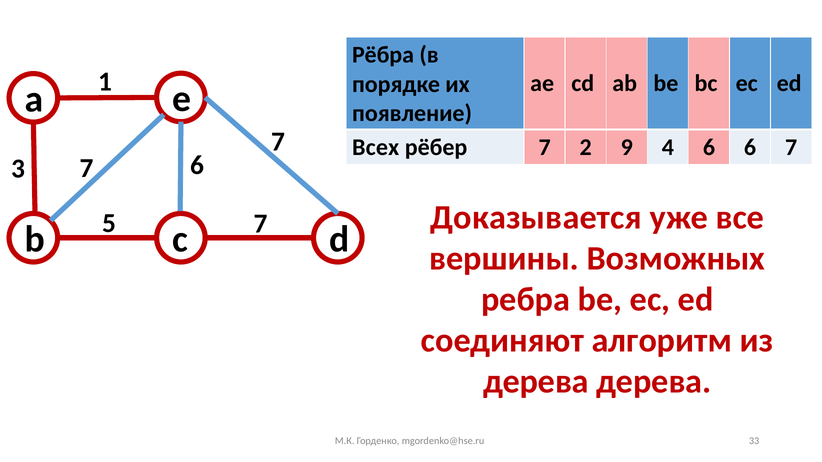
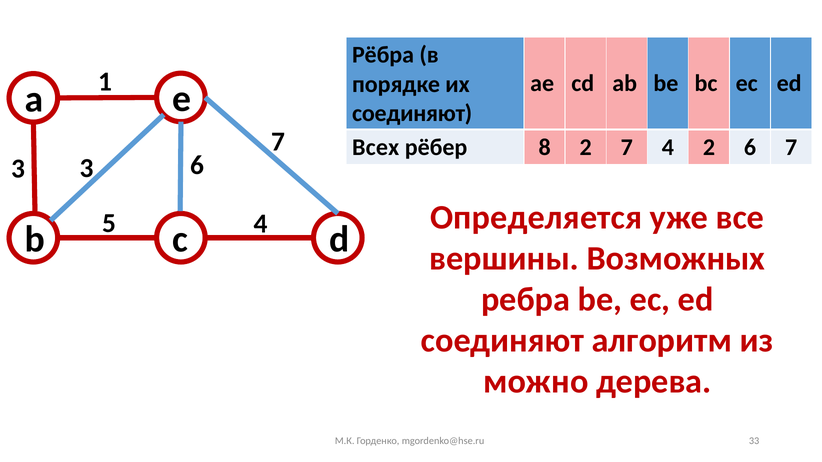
появление at (412, 113): появление -> соединяют
рёбер 7: 7 -> 8
2 9: 9 -> 7
4 6: 6 -> 2
3 7: 7 -> 3
Доказывается: Доказывается -> Определяется
5 7: 7 -> 4
дерева at (536, 382): дерева -> можно
